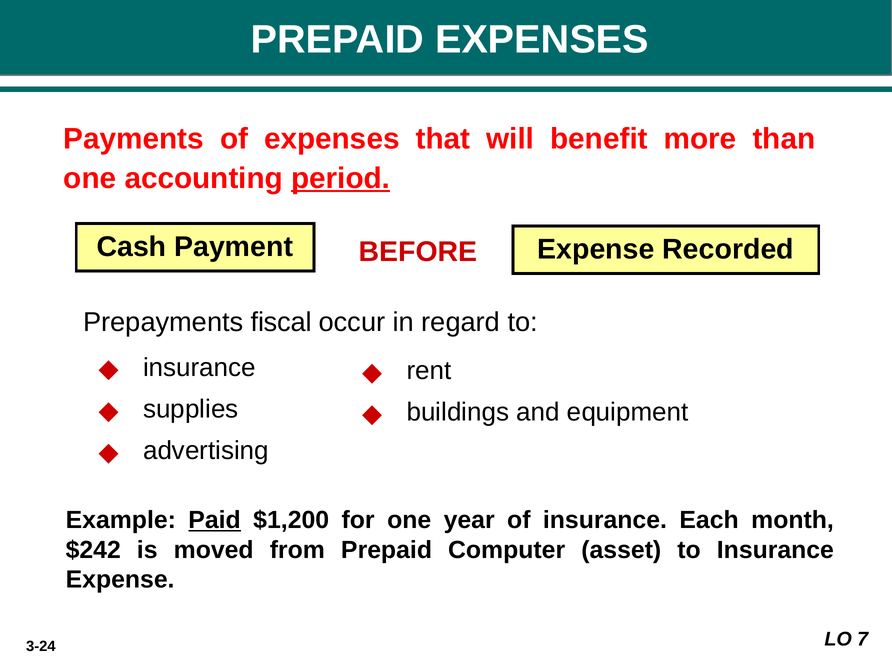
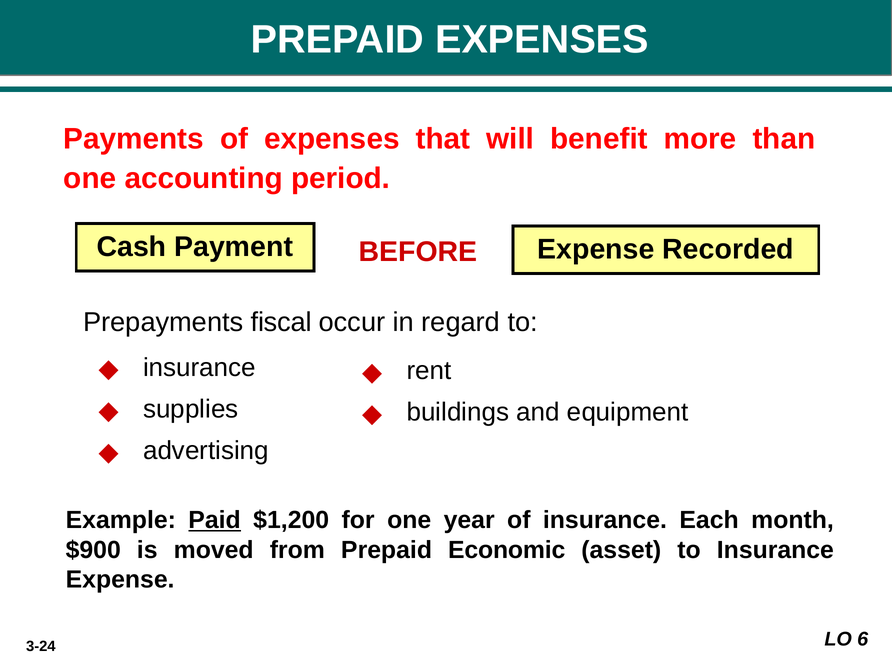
period underline: present -> none
$242: $242 -> $900
Computer: Computer -> Economic
7: 7 -> 6
